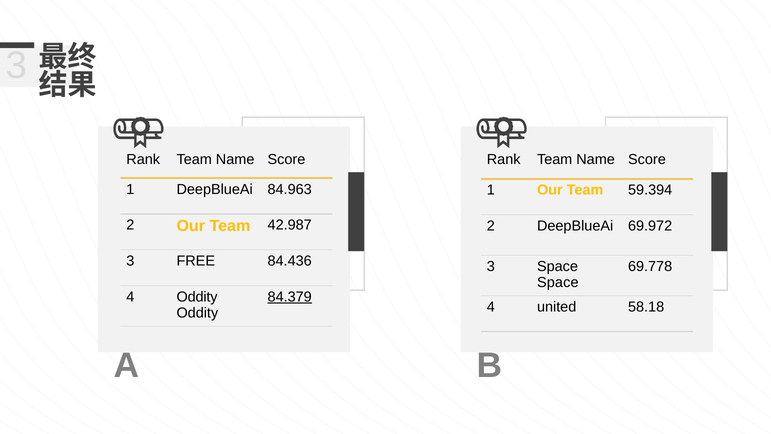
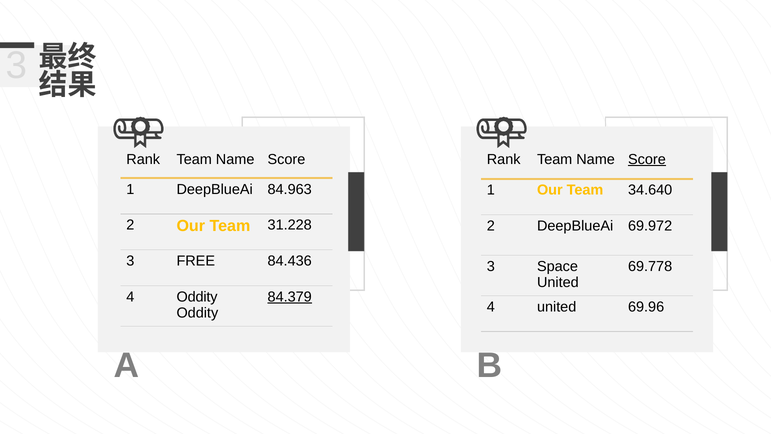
Score at (647, 159) underline: none -> present
59.394: 59.394 -> 34.640
42.987: 42.987 -> 31.228
Space at (558, 282): Space -> United
58.18: 58.18 -> 69.96
